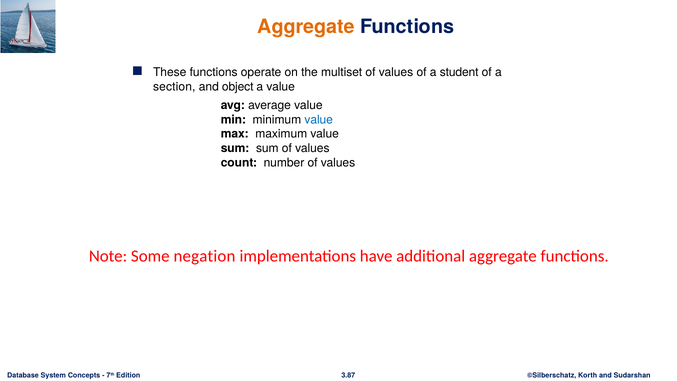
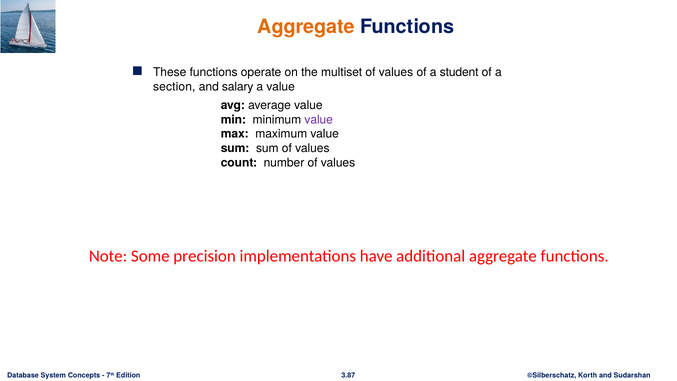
object: object -> salary
value at (319, 120) colour: blue -> purple
negation: negation -> precision
